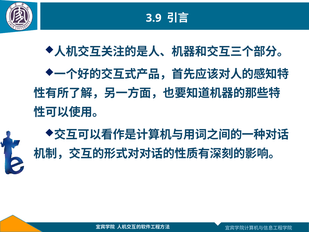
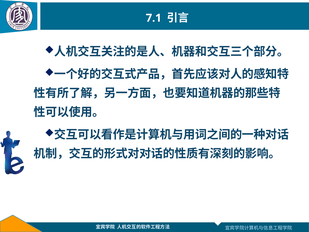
3.9: 3.9 -> 7.1
